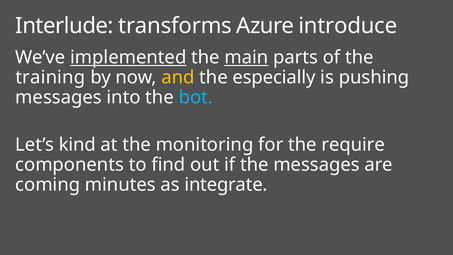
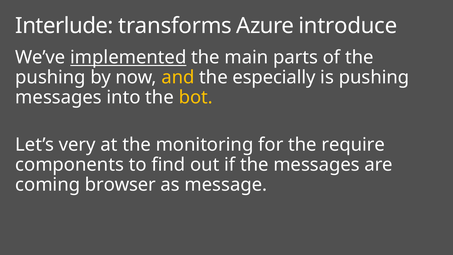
main underline: present -> none
training at (50, 77): training -> pushing
bot colour: light blue -> yellow
kind: kind -> very
minutes: minutes -> browser
integrate: integrate -> message
